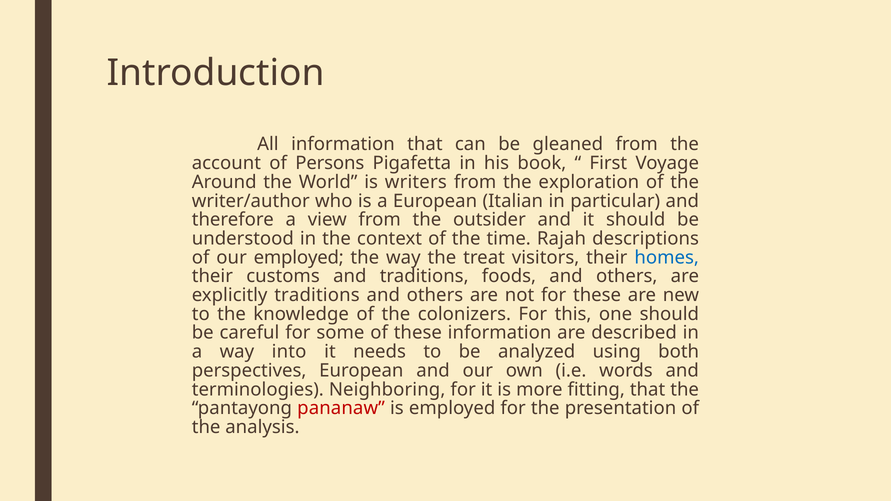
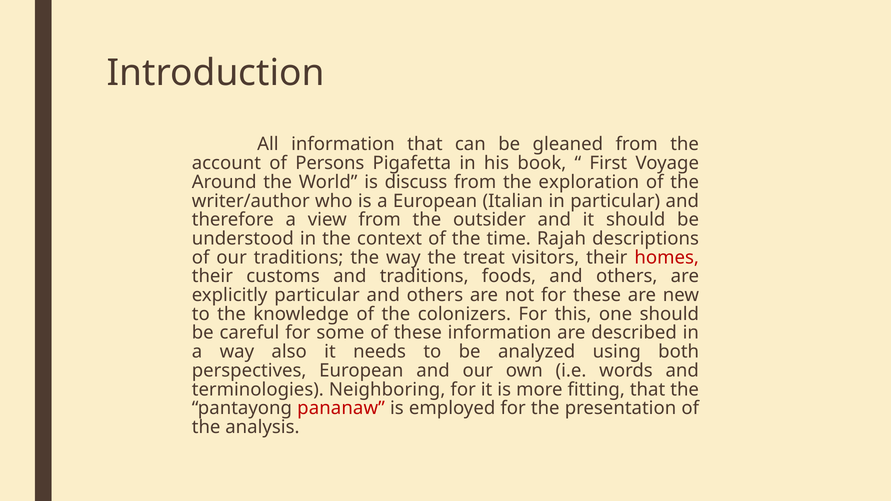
writers: writers -> discuss
our employed: employed -> traditions
homes colour: blue -> red
explicitly traditions: traditions -> particular
into: into -> also
